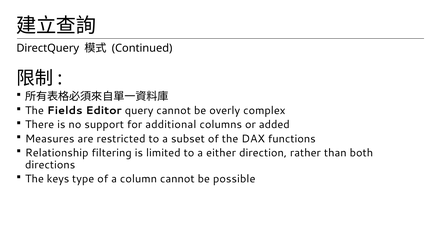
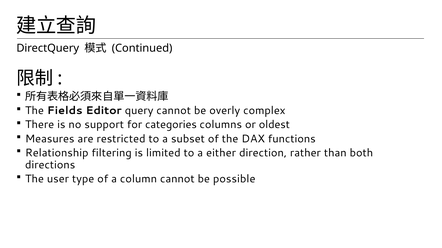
additional: additional -> categories
added: added -> oldest
keys: keys -> user
